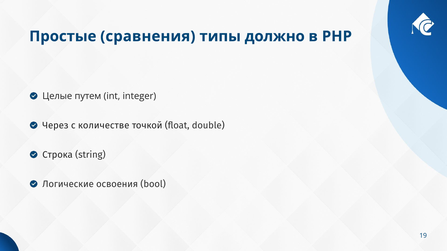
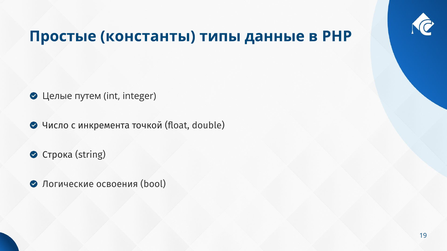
сравнения: сравнения -> константы
должно: должно -> данные
Через: Через -> Число
количестве: количестве -> инкремента
